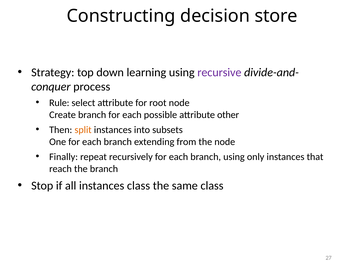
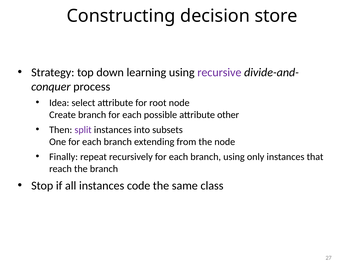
Rule: Rule -> Idea
split colour: orange -> purple
instances class: class -> code
